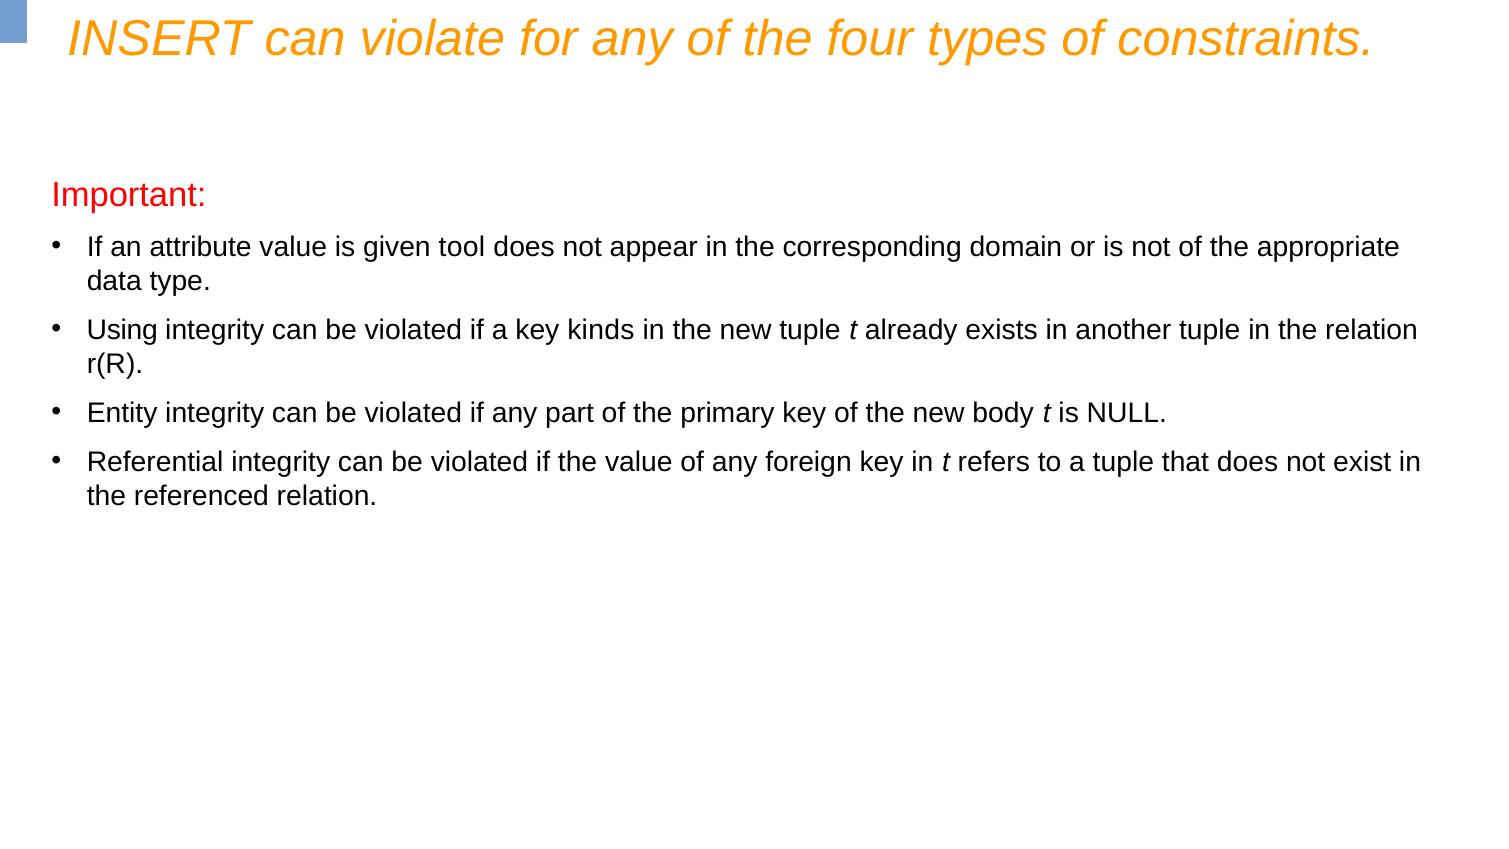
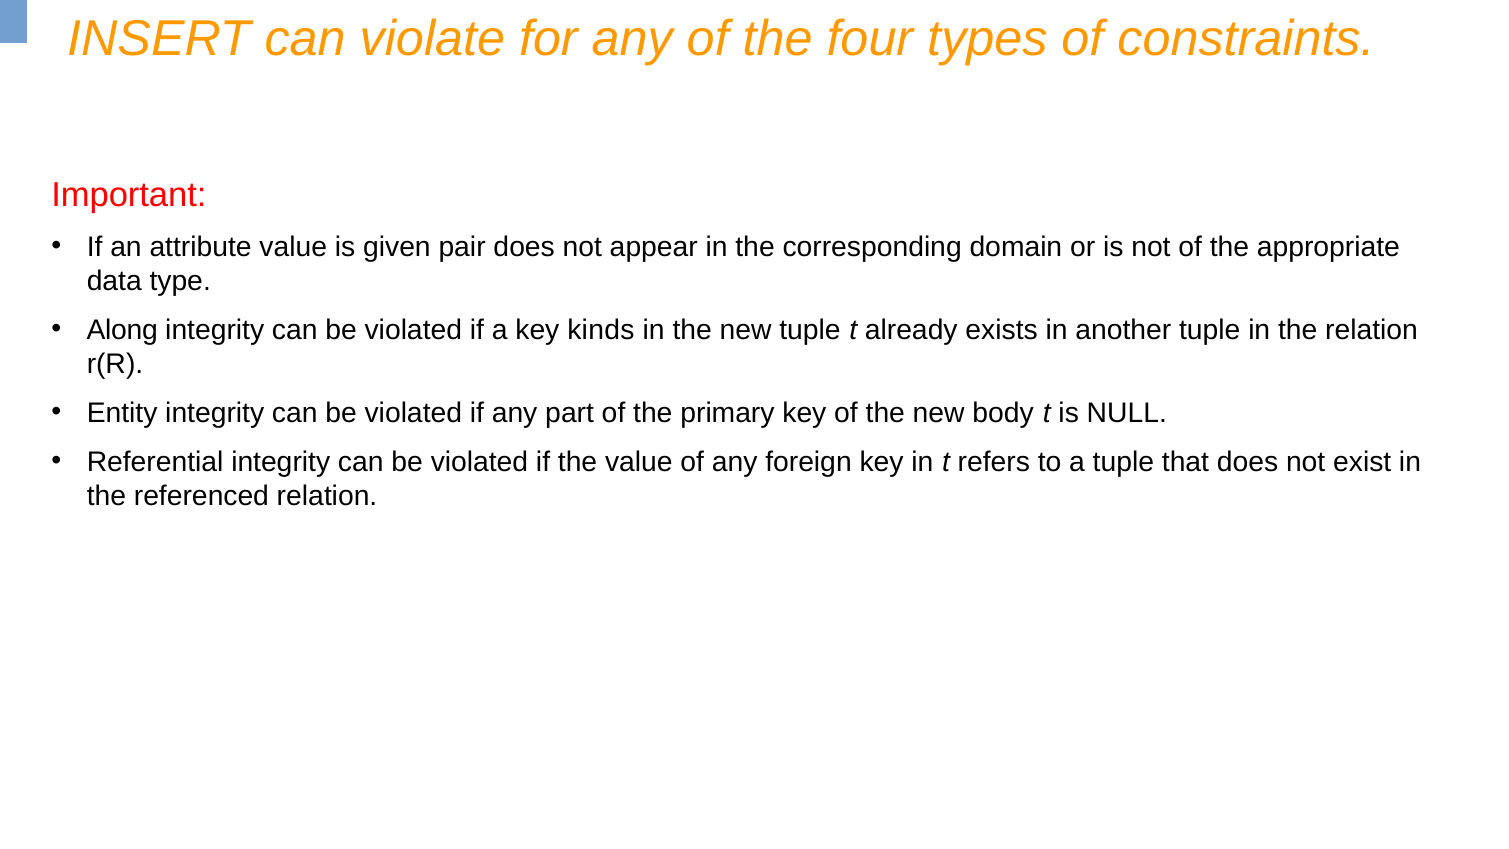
tool: tool -> pair
Using: Using -> Along
